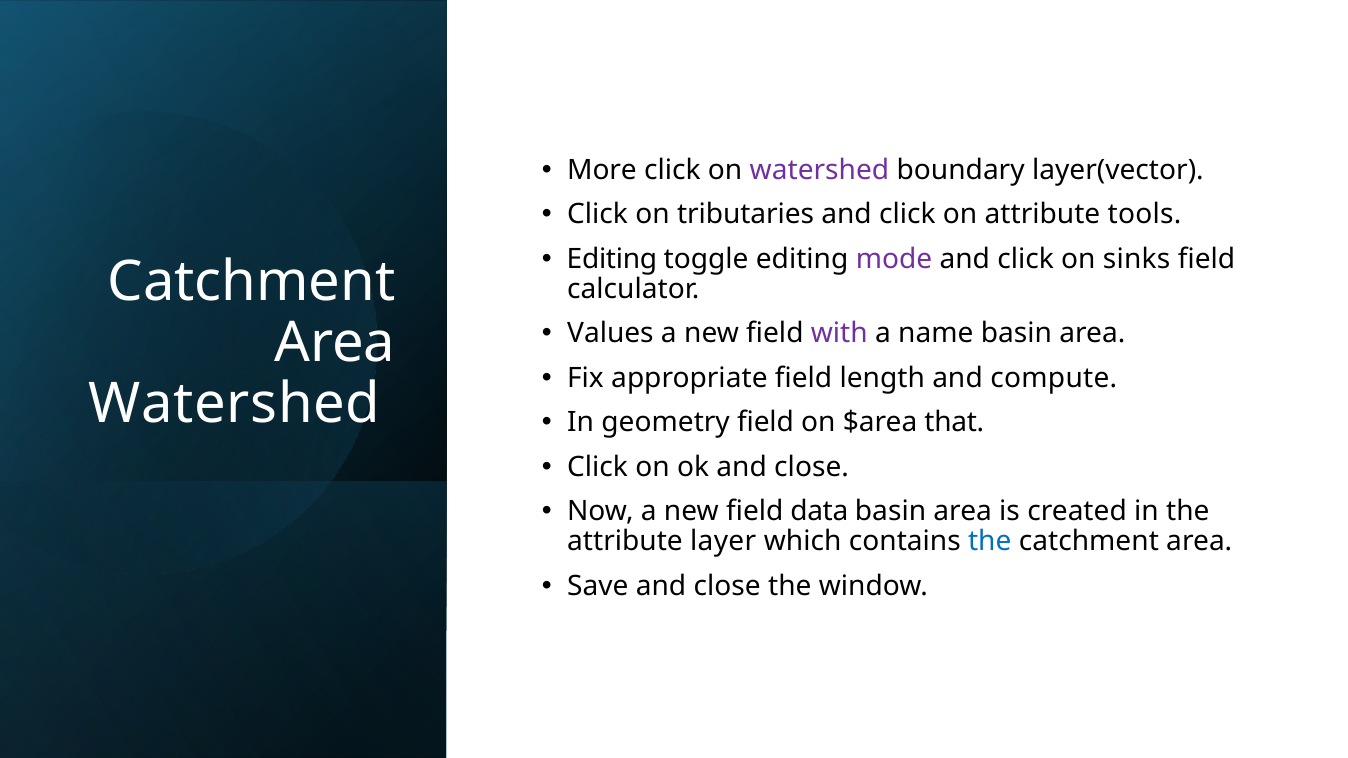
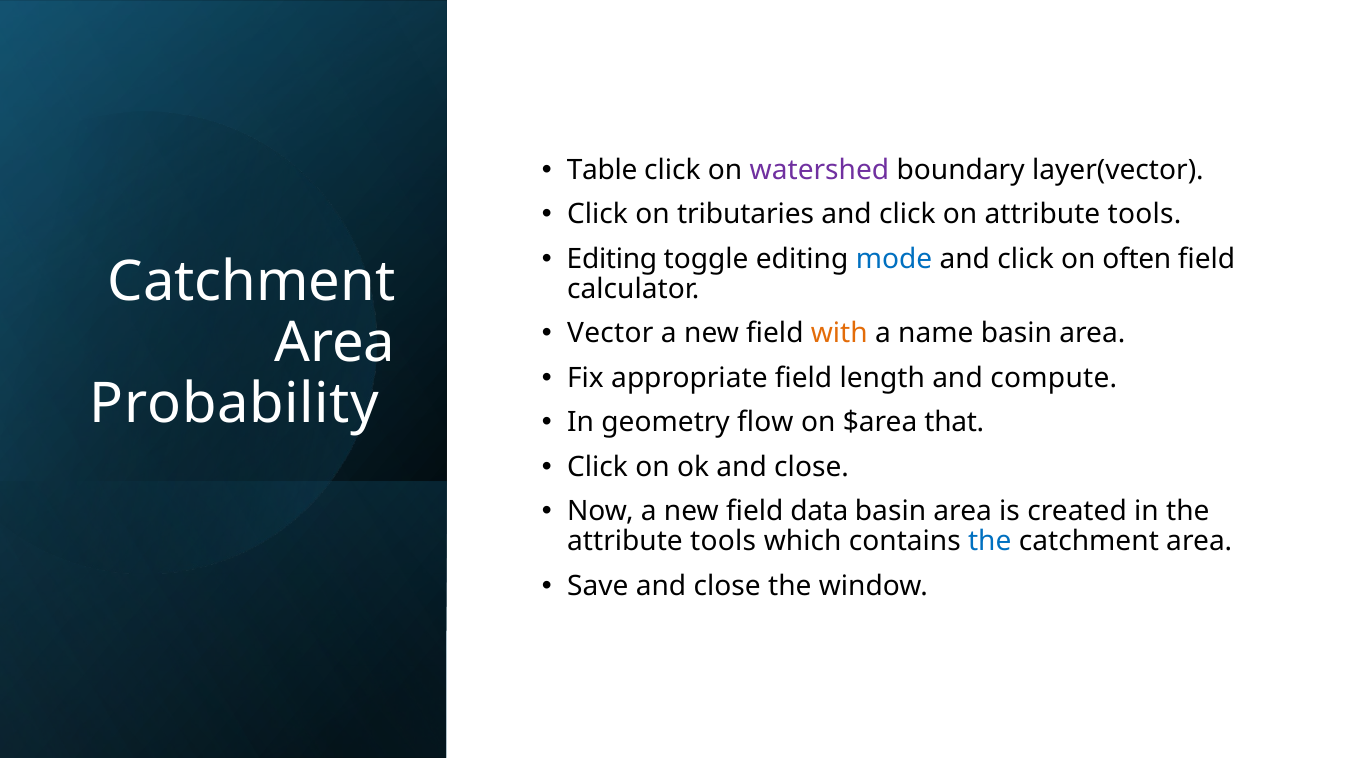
More: More -> Table
mode colour: purple -> blue
sinks: sinks -> often
Values: Values -> Vector
with colour: purple -> orange
Watershed at (234, 404): Watershed -> Probability
geometry field: field -> flow
layer at (723, 542): layer -> tools
